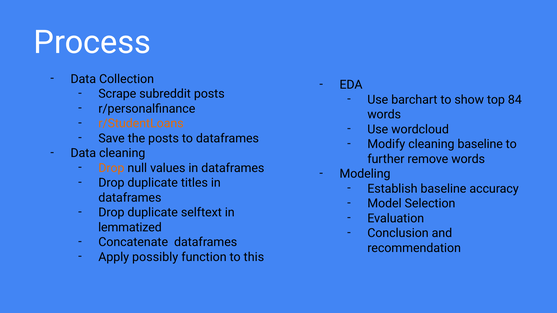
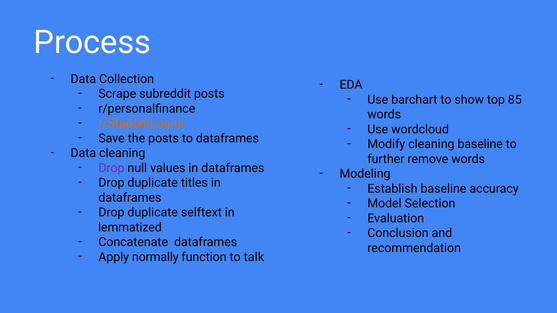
84: 84 -> 85
Drop at (111, 168) colour: orange -> purple
possibly: possibly -> normally
this: this -> talk
